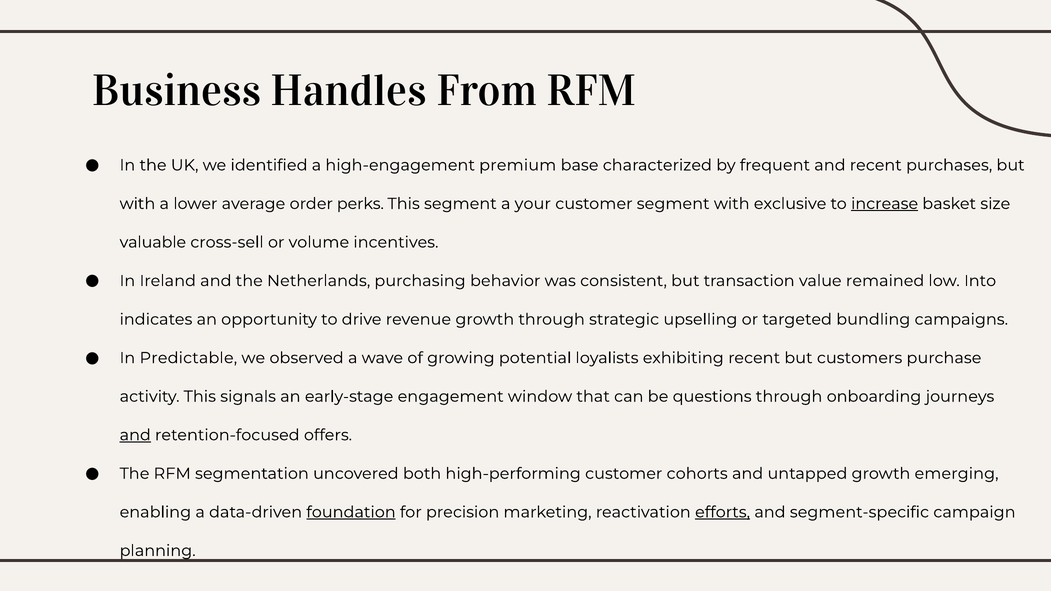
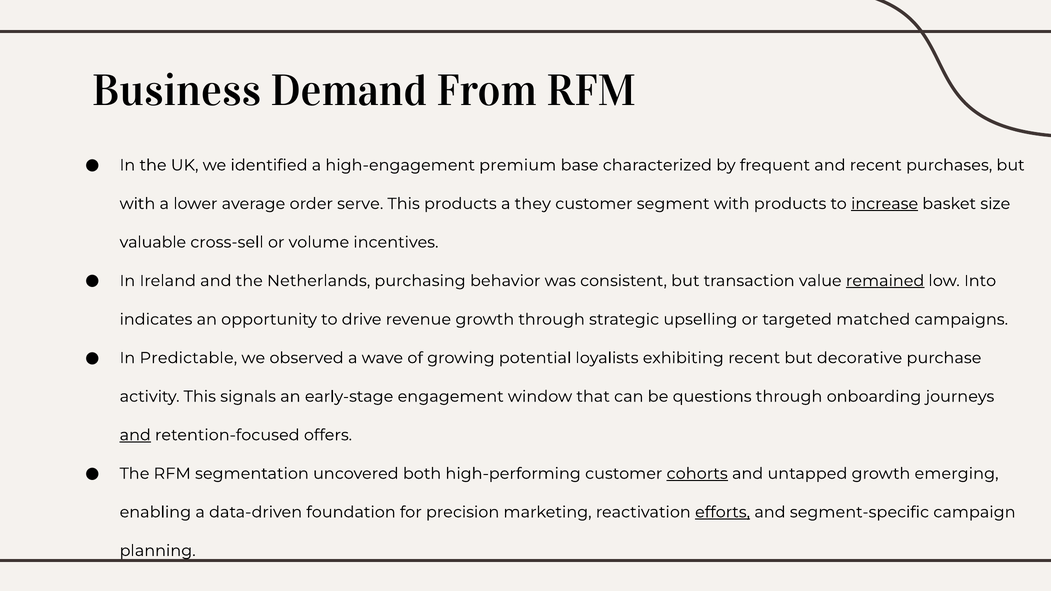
Handles: Handles -> Demand
perks: perks -> serve
This segment: segment -> products
your: your -> they
with exclusive: exclusive -> products
remained underline: none -> present
bundling: bundling -> matched
customers: customers -> decorative
cohorts underline: none -> present
foundation underline: present -> none
